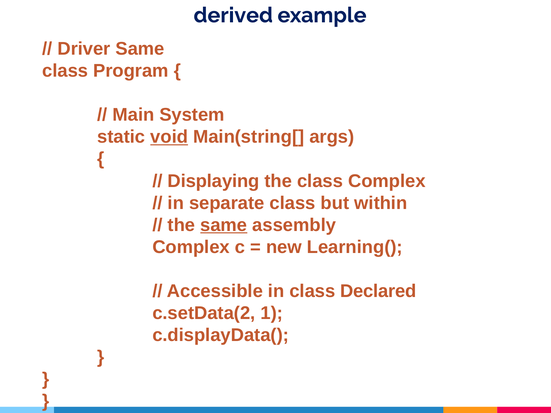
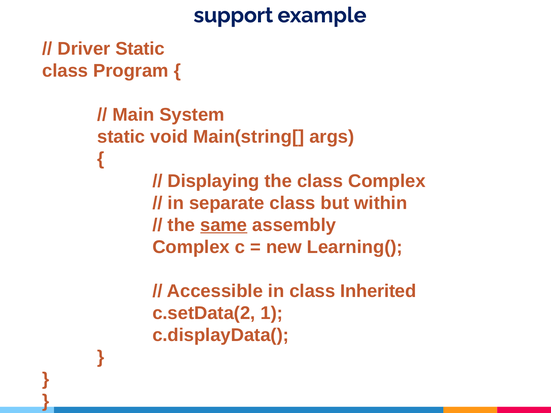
derived: derived -> support
Driver Same: Same -> Static
void underline: present -> none
Declared: Declared -> Inherited
